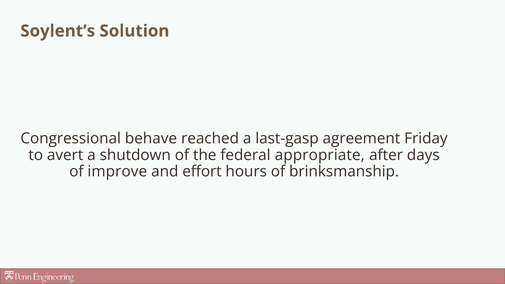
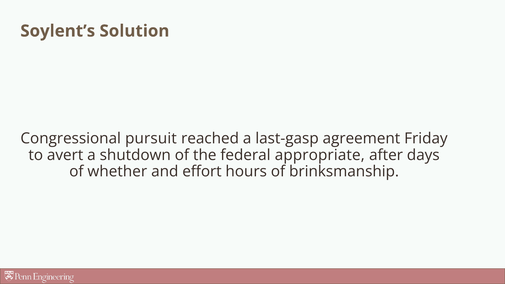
behave: behave -> pursuit
improve: improve -> whether
